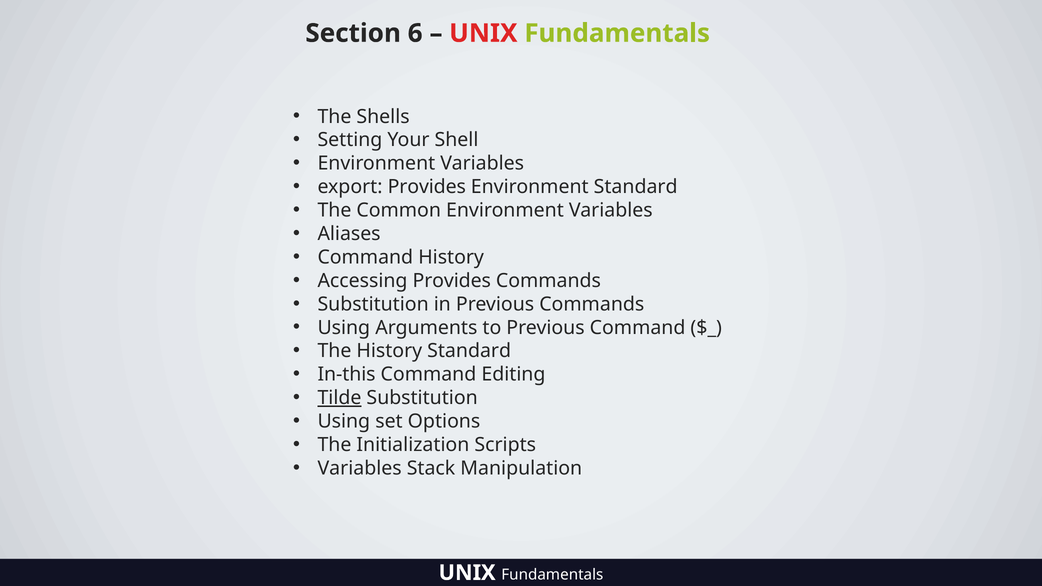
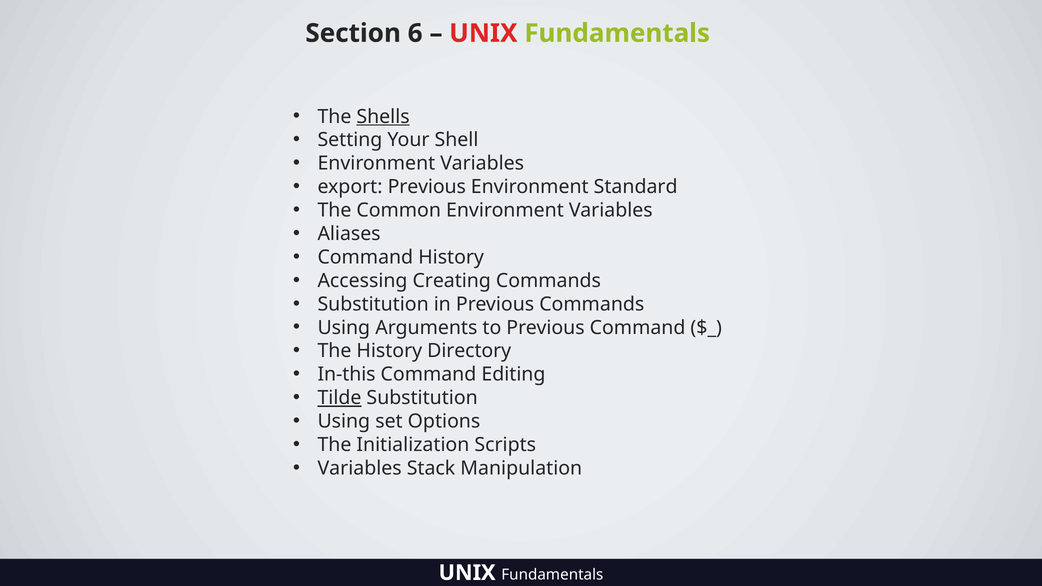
Shells underline: none -> present
export Provides: Provides -> Previous
Accessing Provides: Provides -> Creating
History Standard: Standard -> Directory
